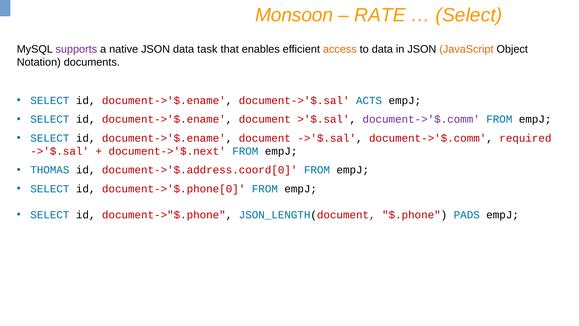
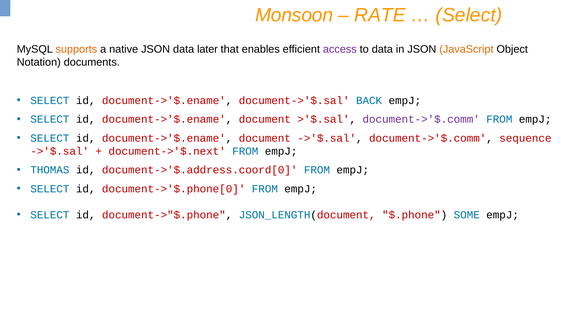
supports colour: purple -> orange
task: task -> later
access colour: orange -> purple
ACTS: ACTS -> BACK
required: required -> sequence
PADS: PADS -> SOME
